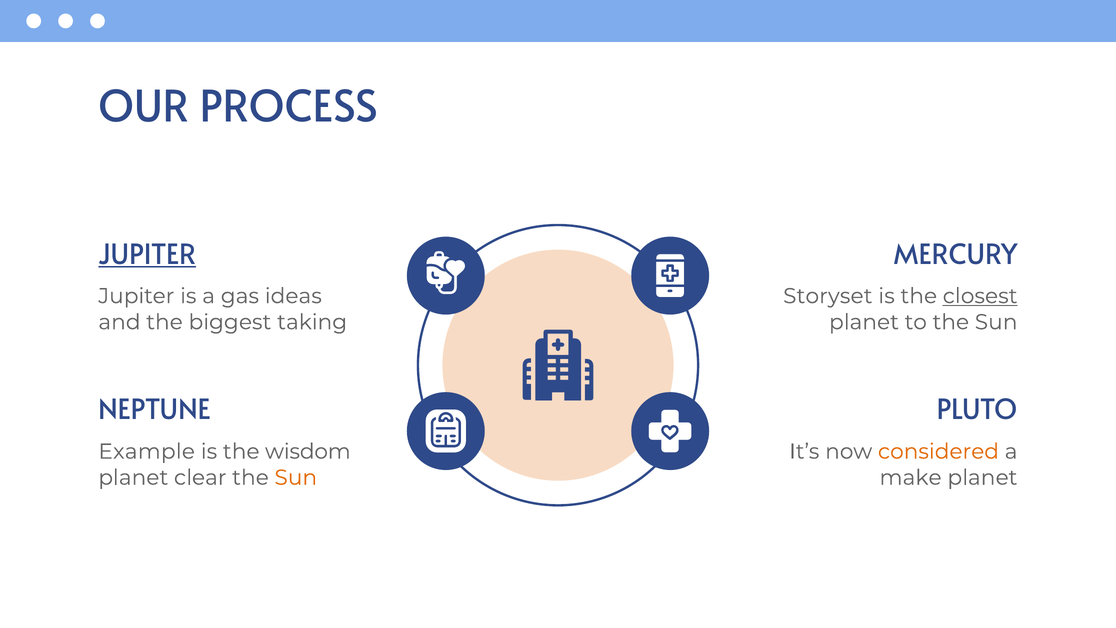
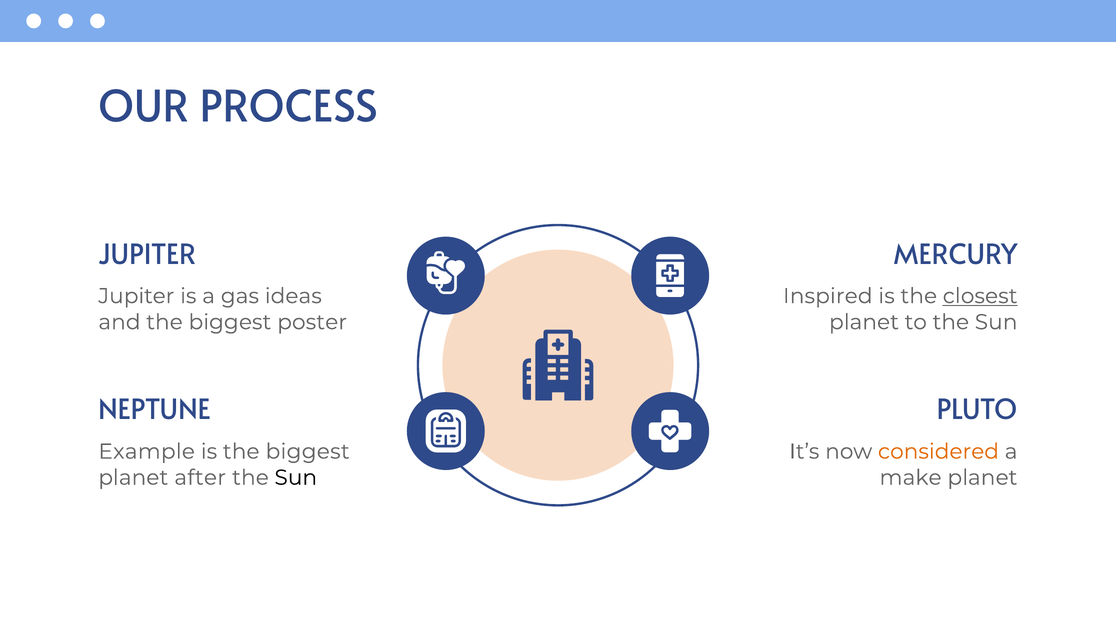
JUPITER at (147, 255) underline: present -> none
Storyset: Storyset -> Inspired
taking: taking -> poster
is the wisdom: wisdom -> biggest
clear: clear -> after
Sun at (296, 477) colour: orange -> black
